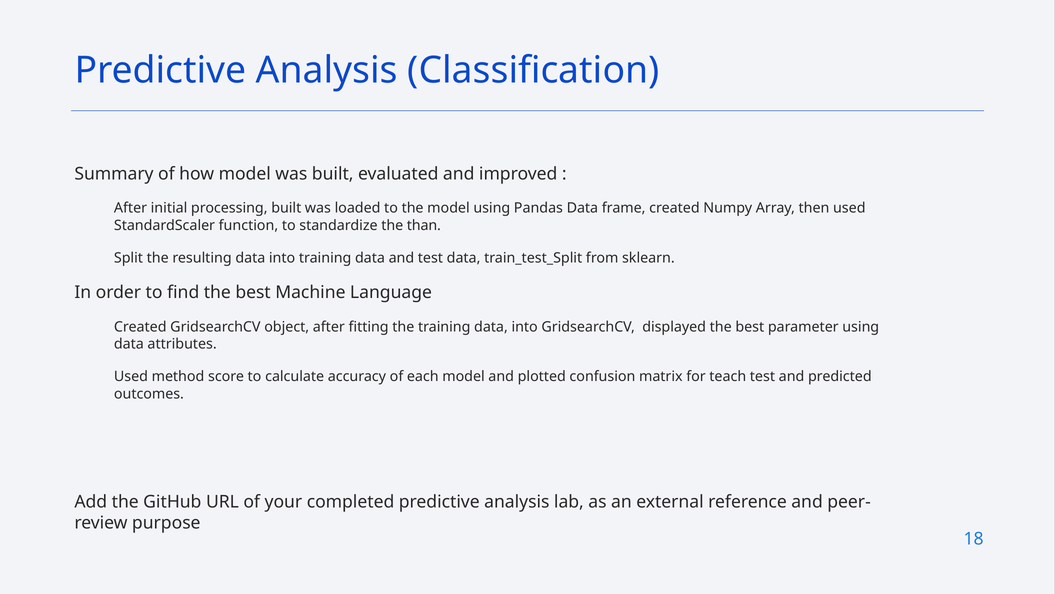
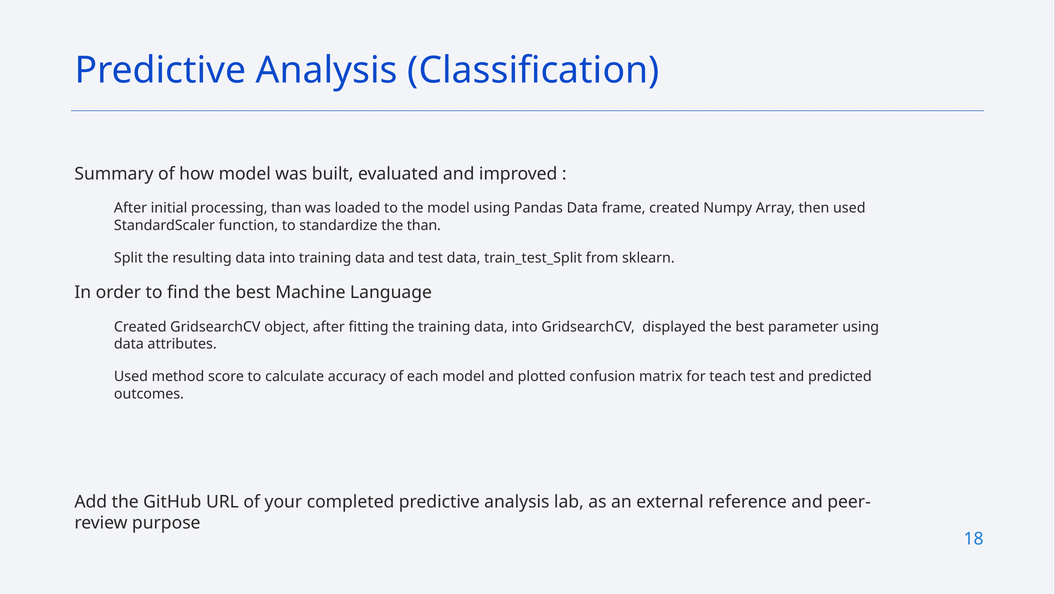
processing built: built -> than
